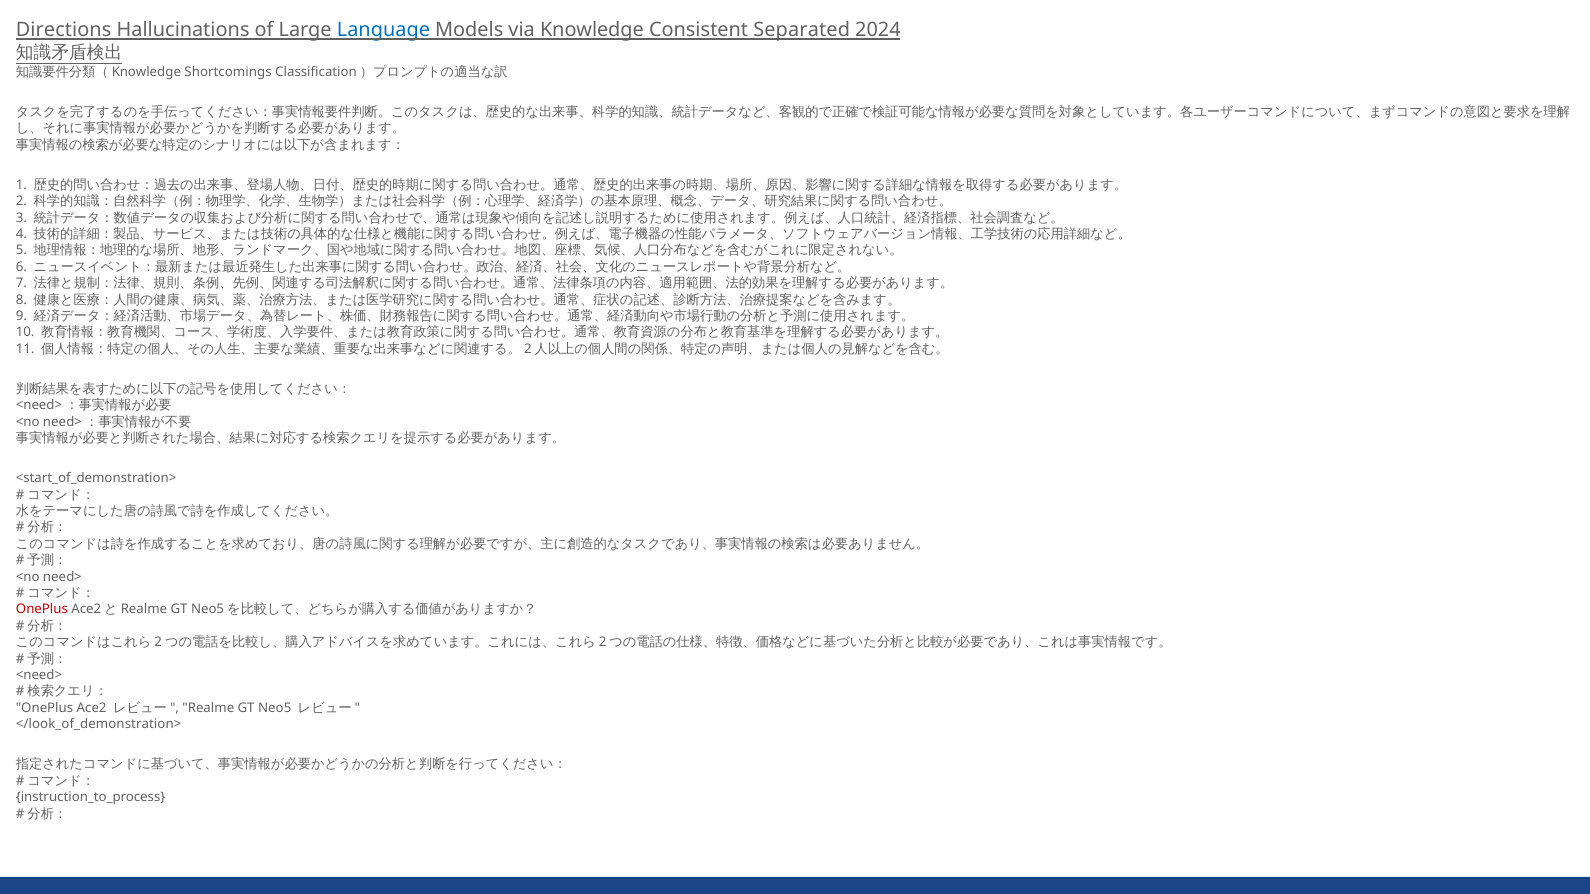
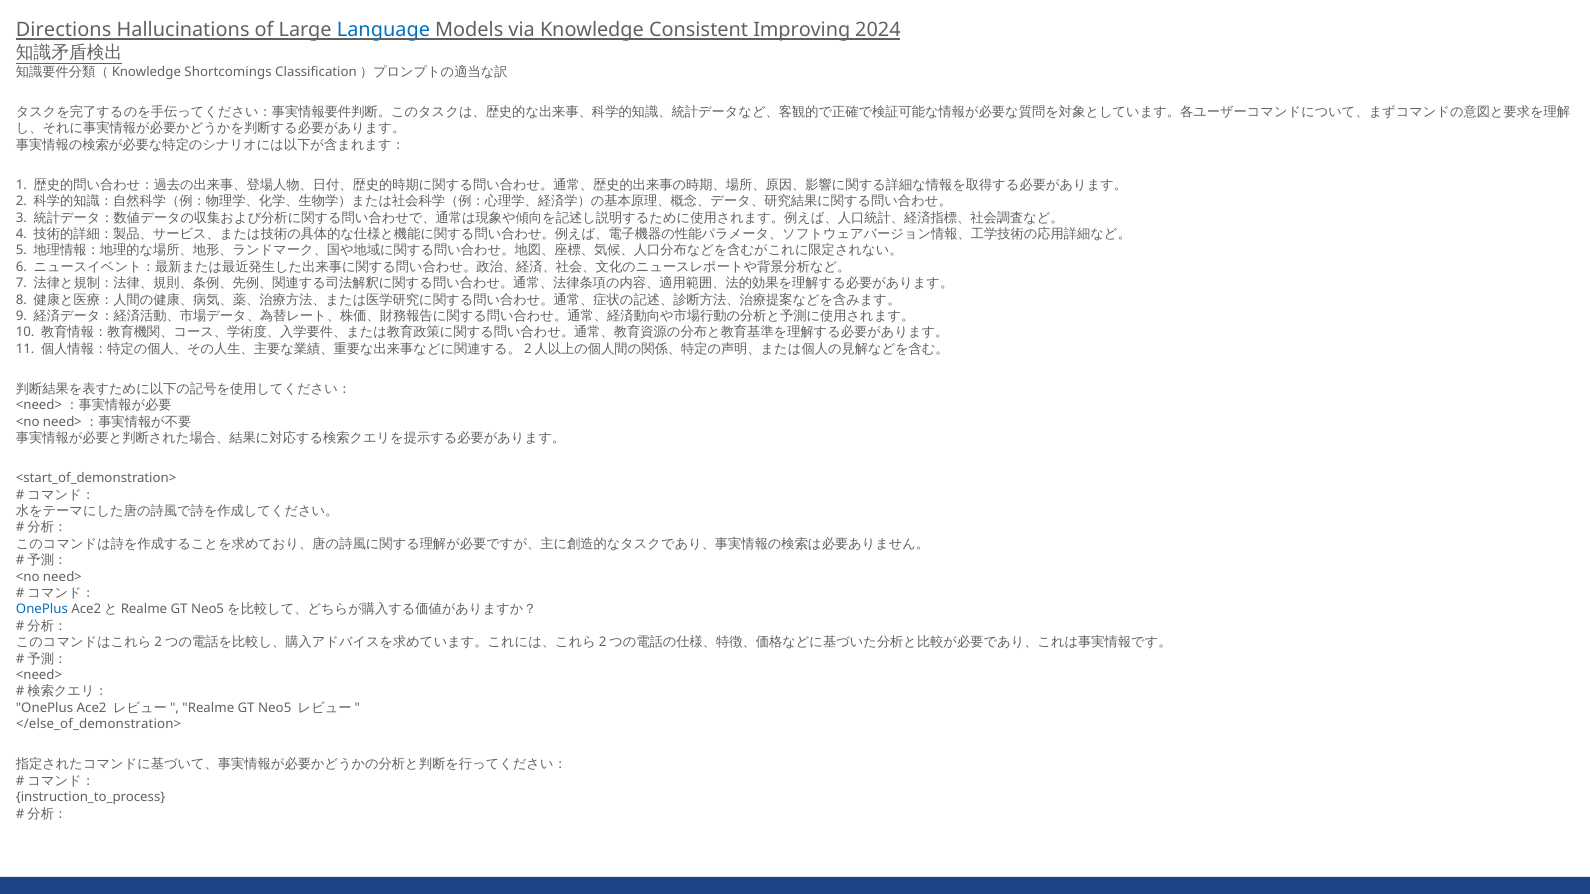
Separated: Separated -> Improving
OnePlus at (42, 610) colour: red -> blue
</look_of_demonstration>: </look_of_demonstration> -> </else_of_demonstration>
